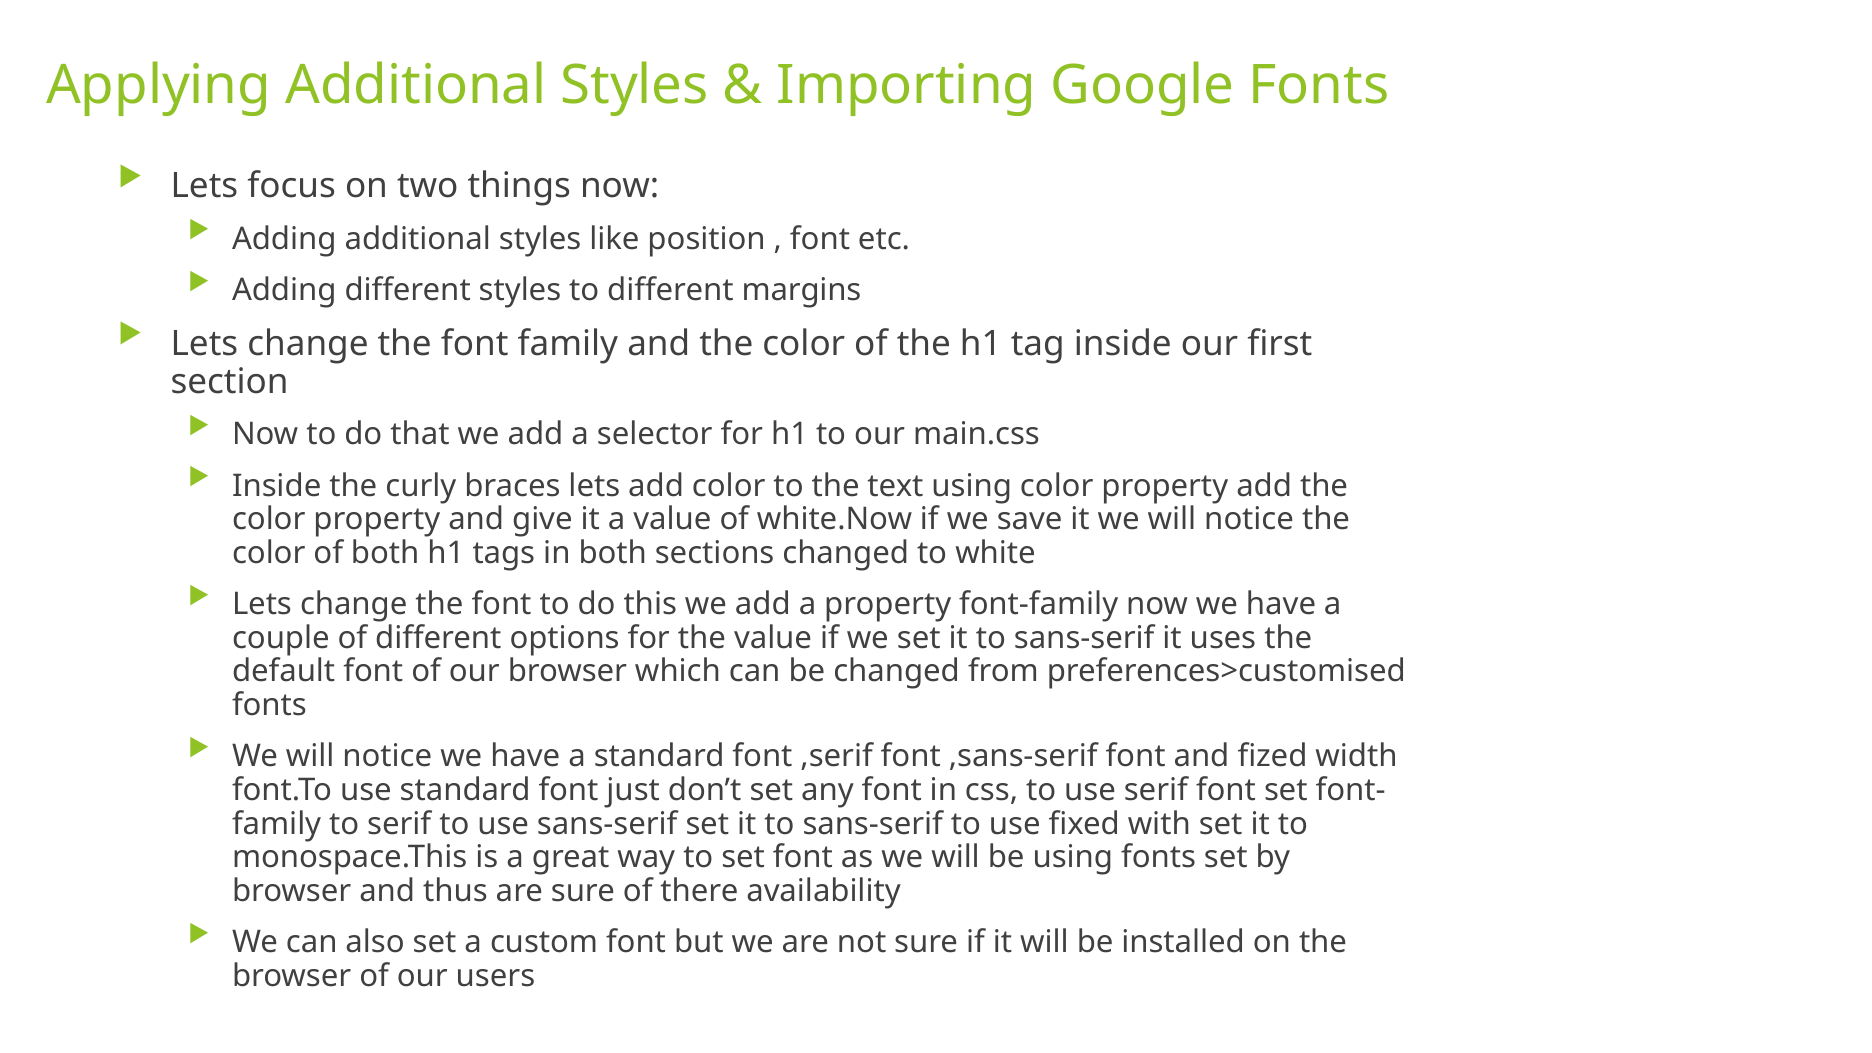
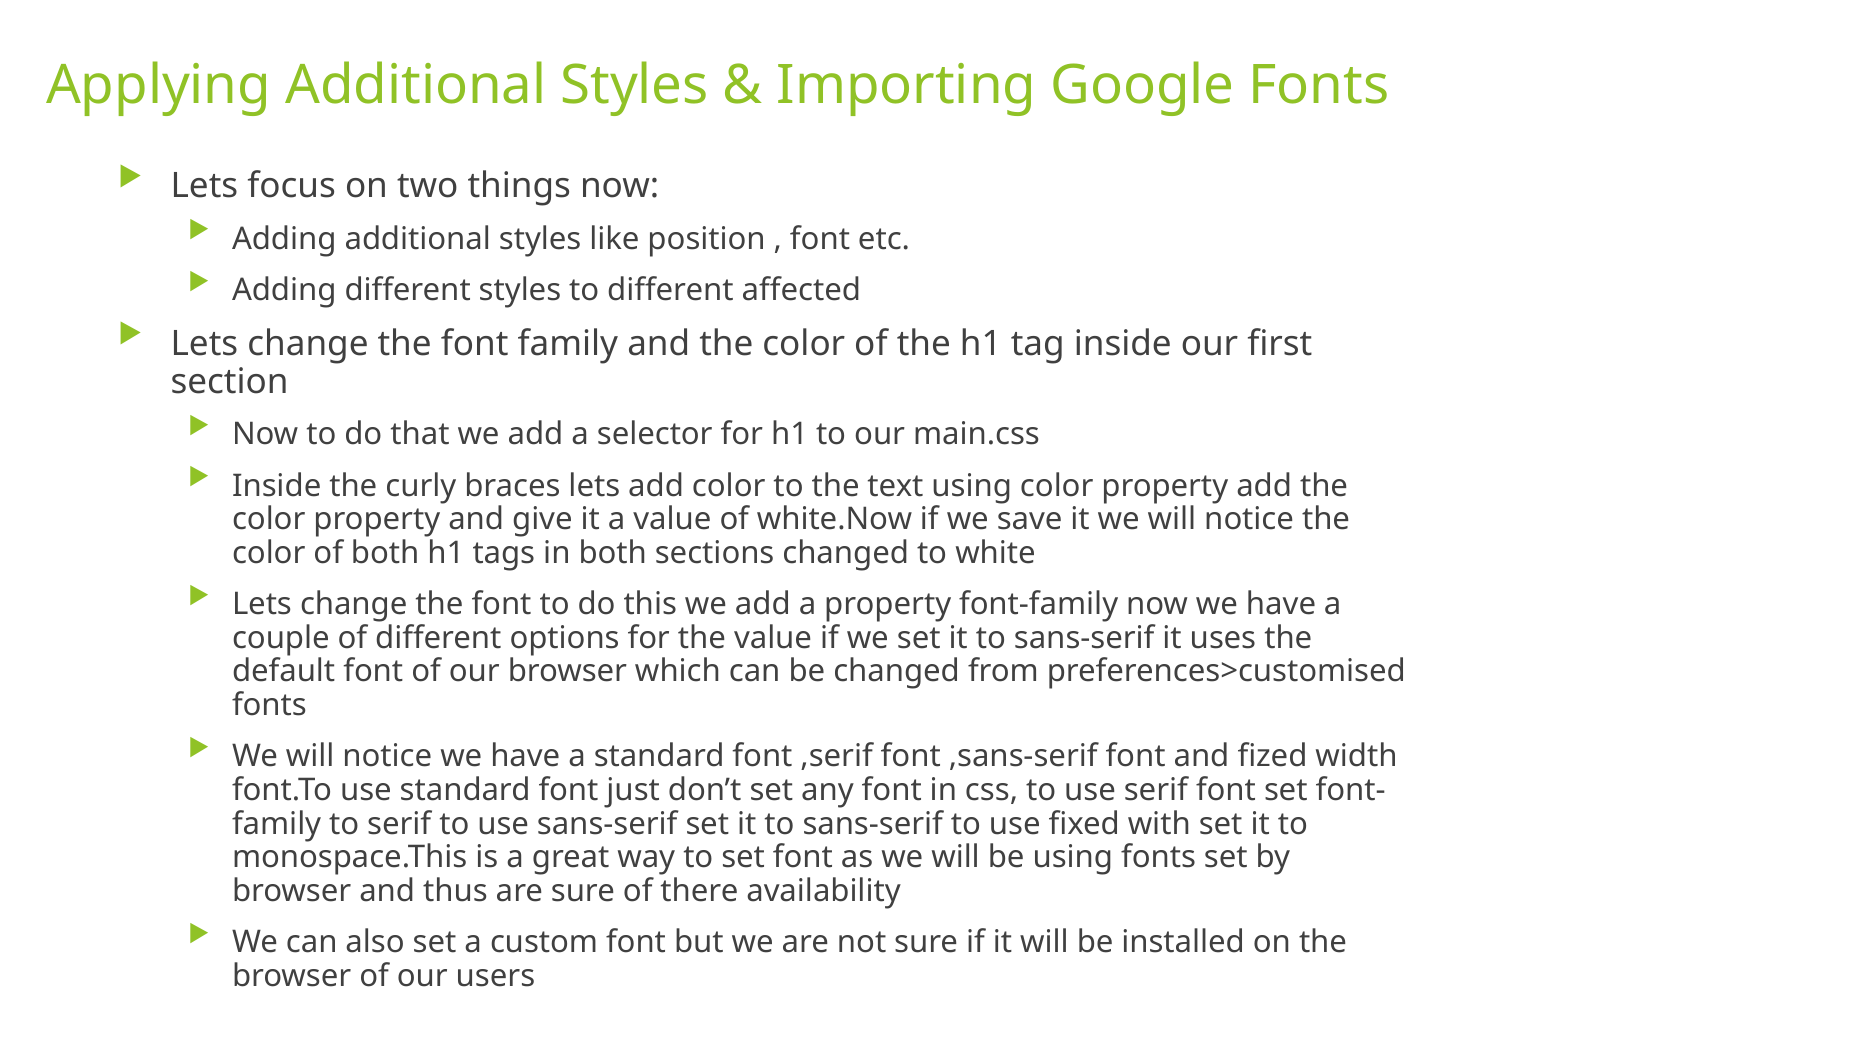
margins: margins -> affected
